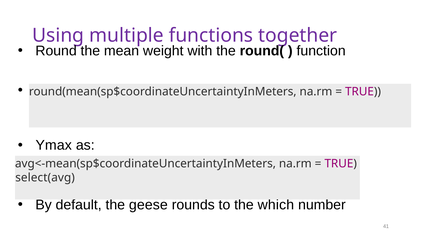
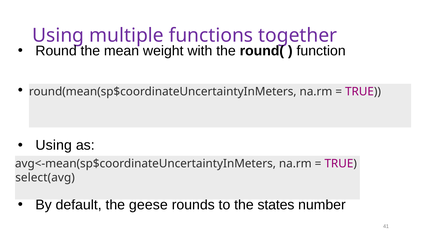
Ymax at (54, 145): Ymax -> Using
which: which -> states
